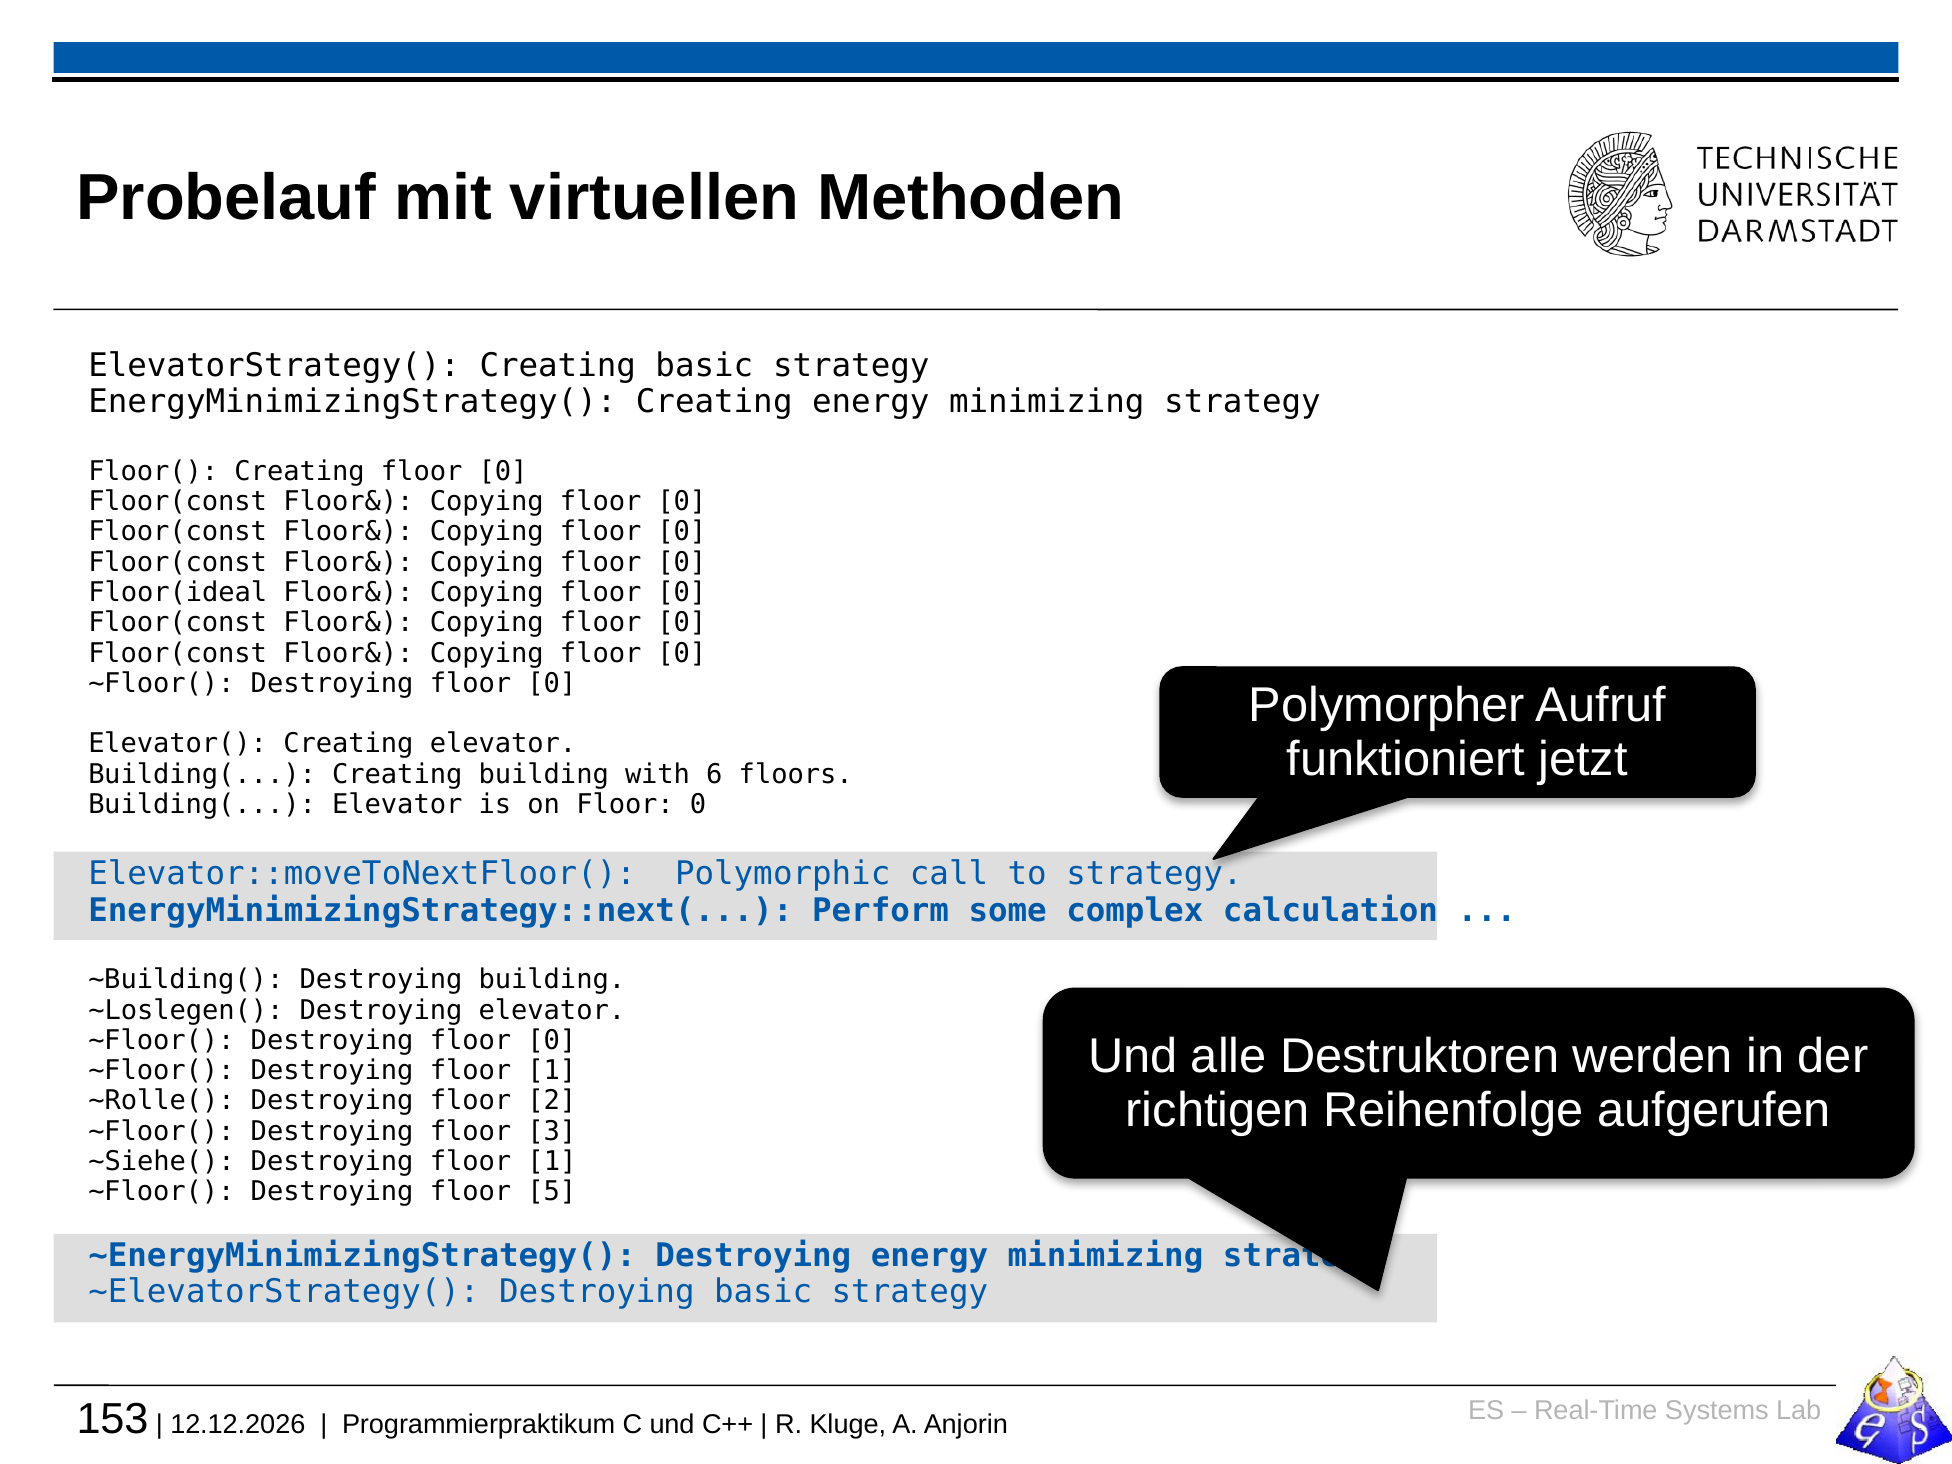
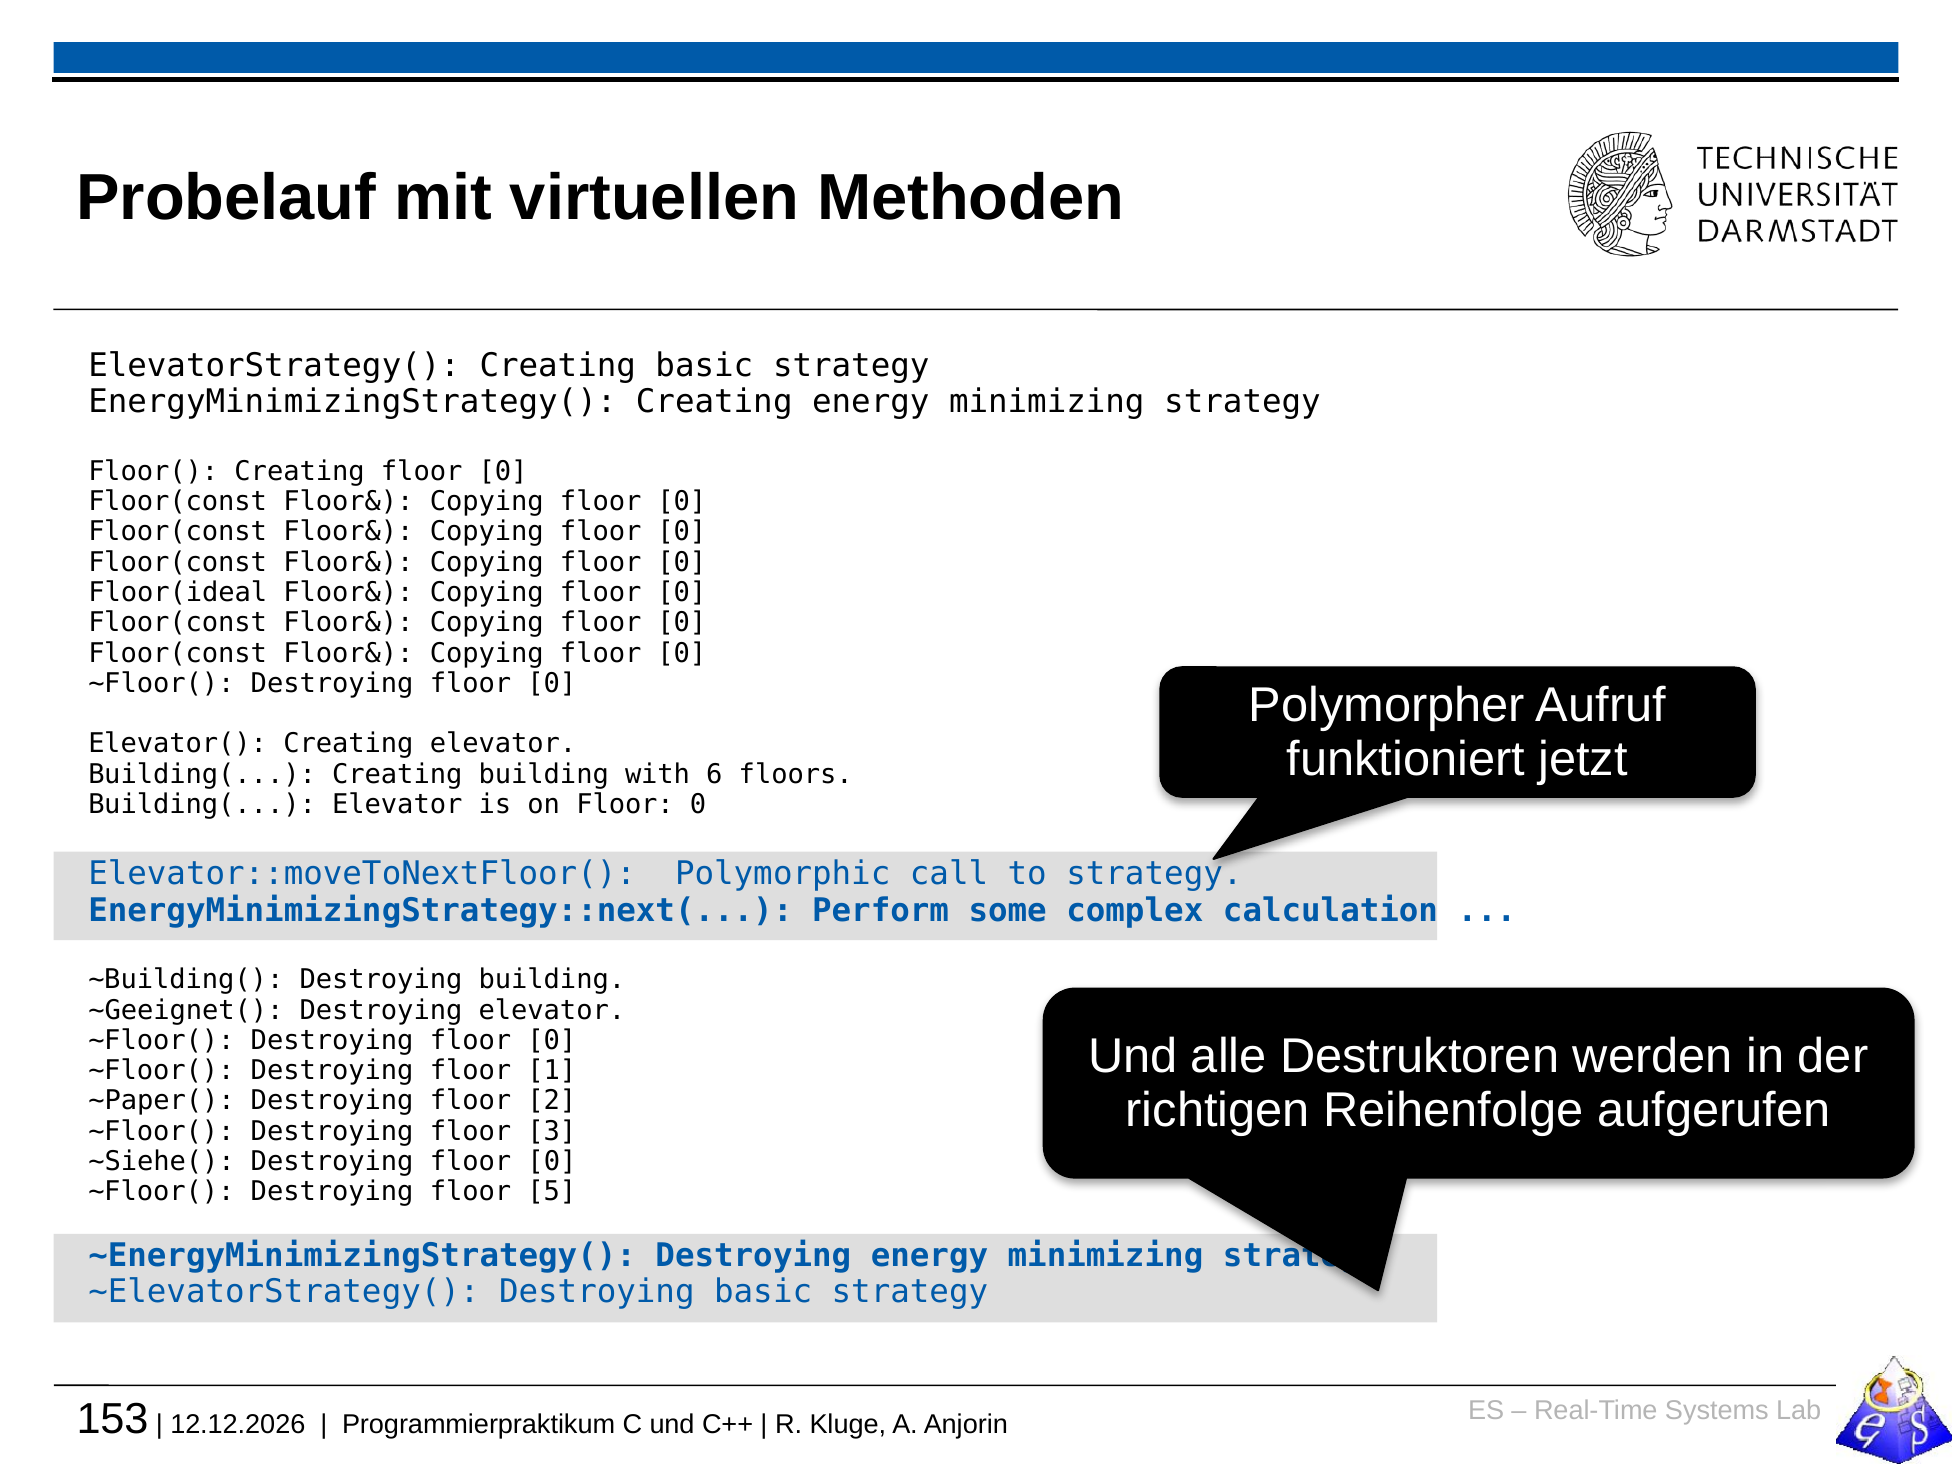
~Loslegen(: ~Loslegen( -> ~Geeignet(
~Rolle(: ~Rolle( -> ~Paper(
1 at (552, 1162): 1 -> 0
